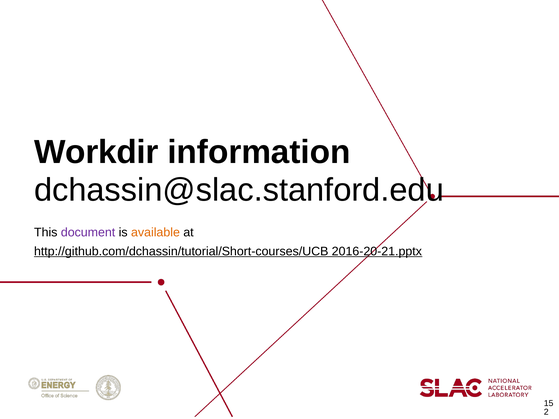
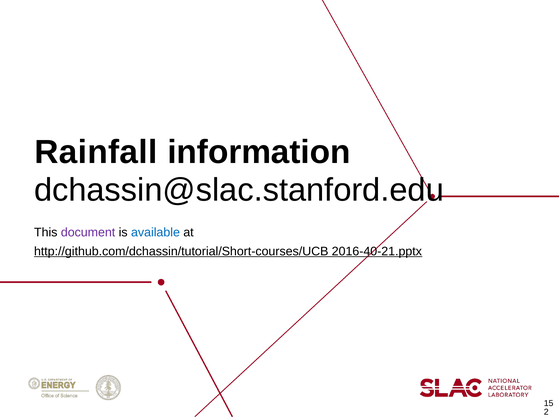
Workdir: Workdir -> Rainfall
available colour: orange -> blue
2016-20-21.pptx: 2016-20-21.pptx -> 2016-40-21.pptx
